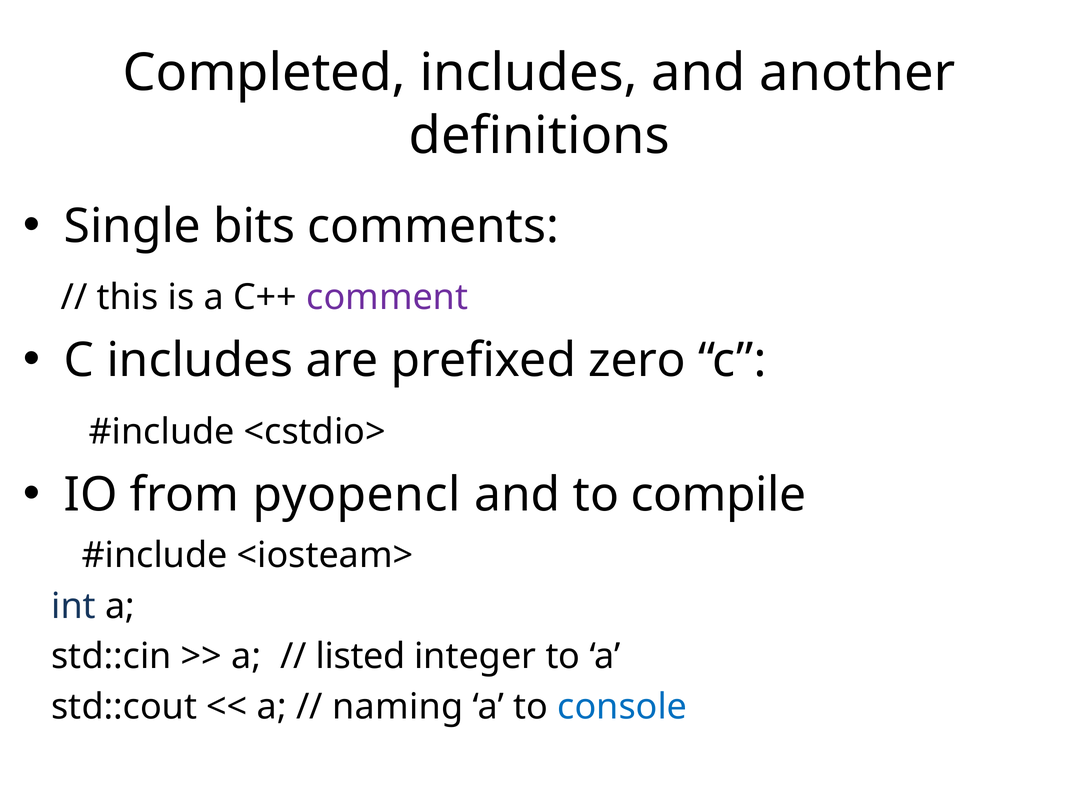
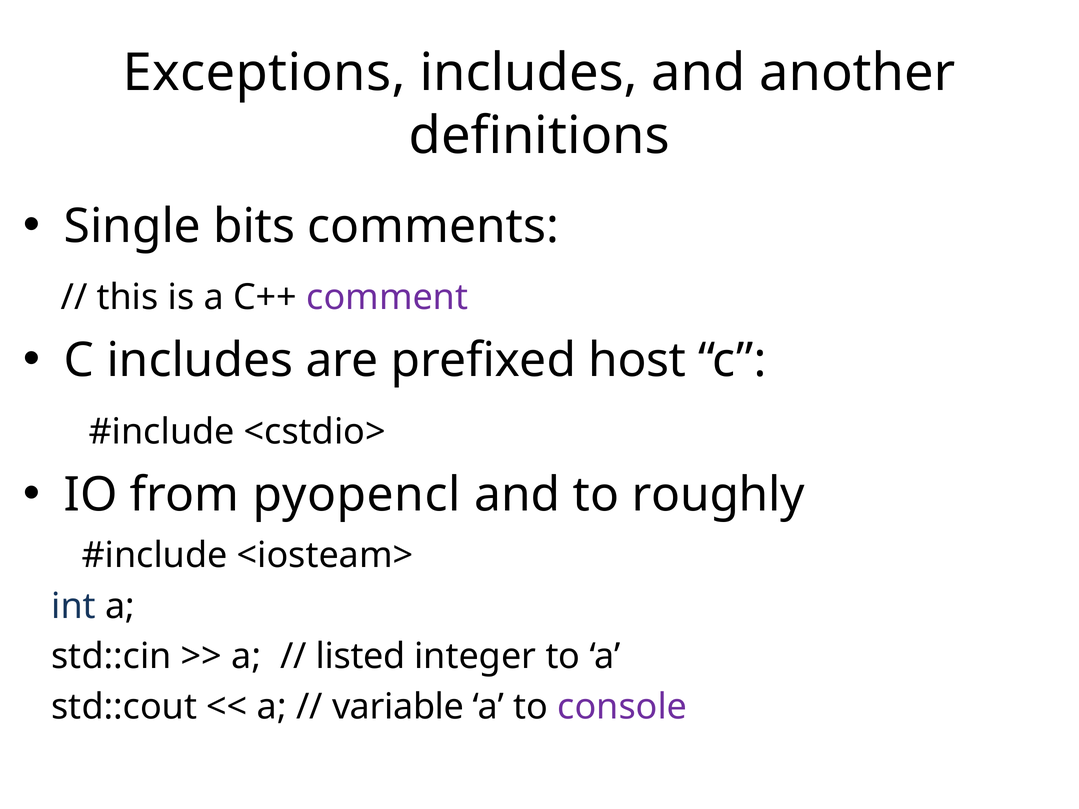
Completed: Completed -> Exceptions
zero: zero -> host
compile: compile -> roughly
naming: naming -> variable
console colour: blue -> purple
